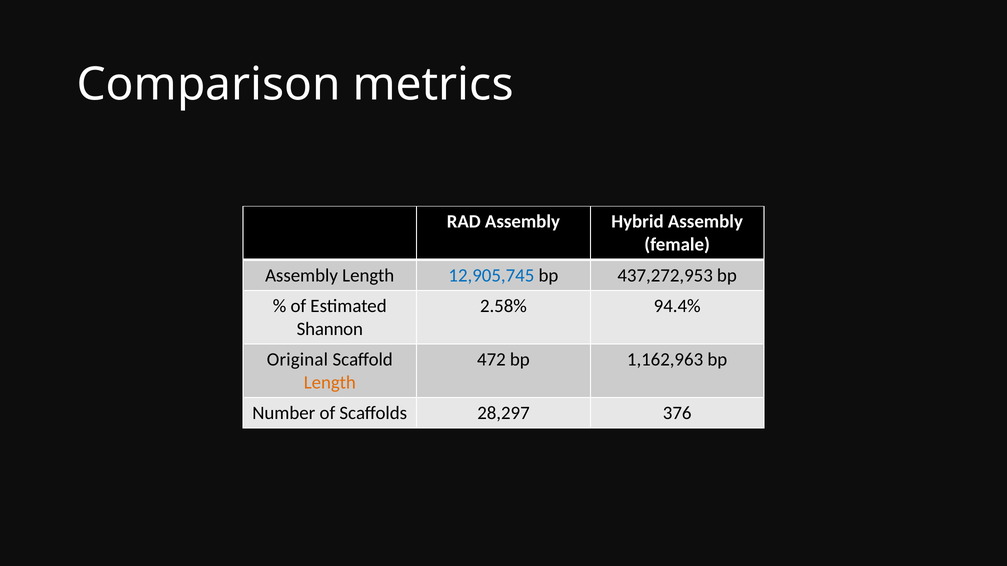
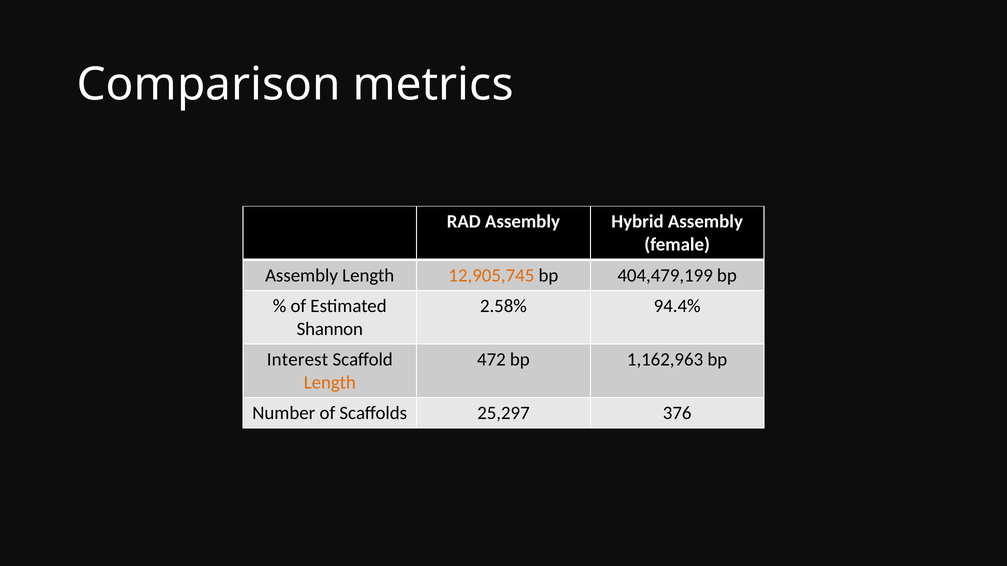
12,905,745 colour: blue -> orange
437,272,953: 437,272,953 -> 404,479,199
Original: Original -> Interest
28,297: 28,297 -> 25,297
